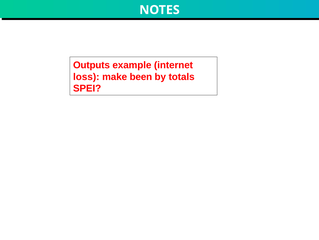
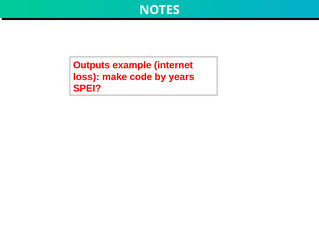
been: been -> code
totals: totals -> years
